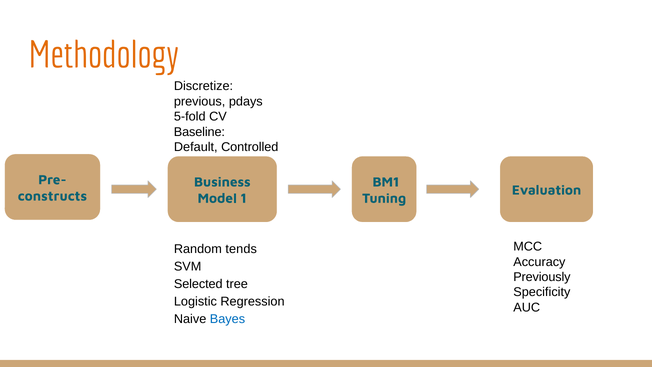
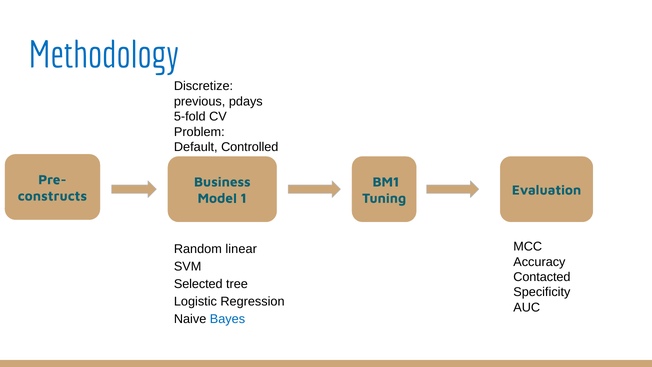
Methodology colour: orange -> blue
Baseline: Baseline -> Problem
tends: tends -> linear
Previously: Previously -> Contacted
